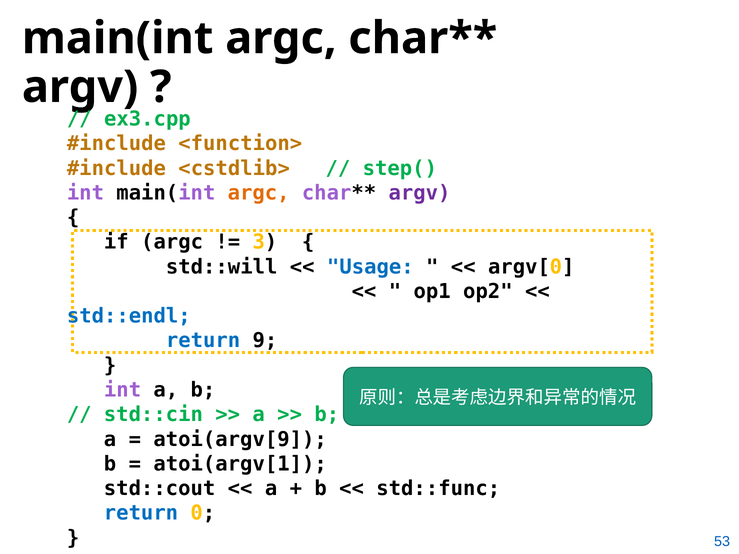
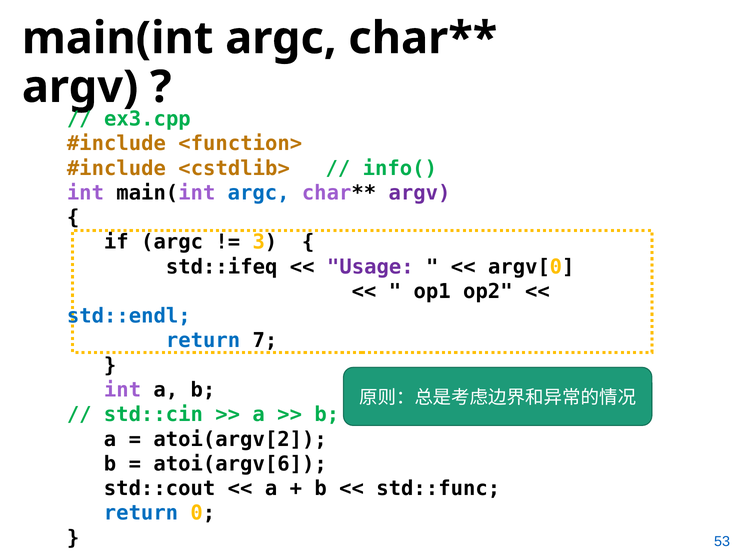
step(: step( -> info(
argc at (259, 193) colour: orange -> blue
std::will: std::will -> std::ifeq
Usage colour: blue -> purple
9: 9 -> 7
atoi(argv[9: atoi(argv[9 -> atoi(argv[2
atoi(argv[1: atoi(argv[1 -> atoi(argv[6
